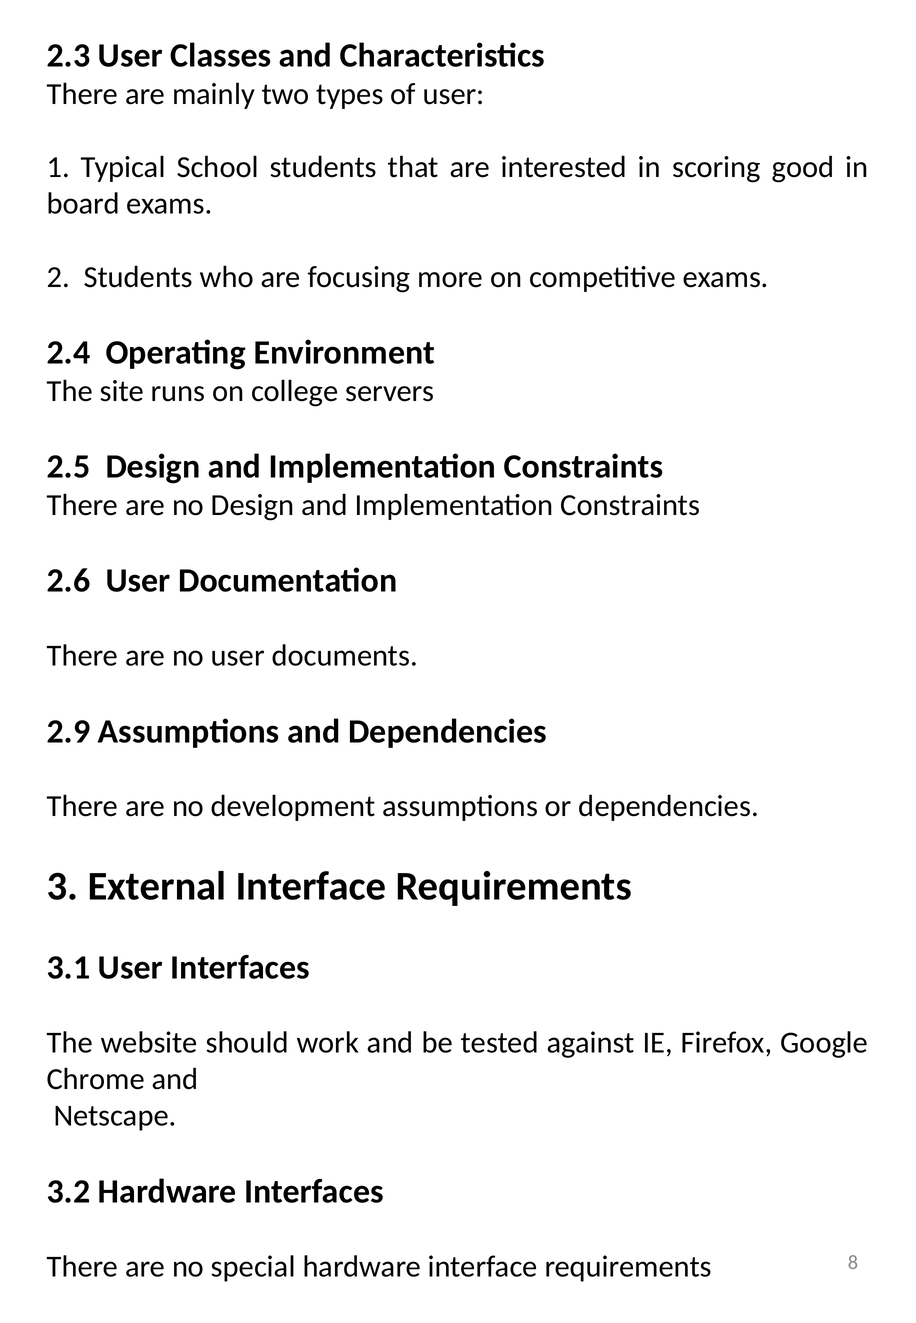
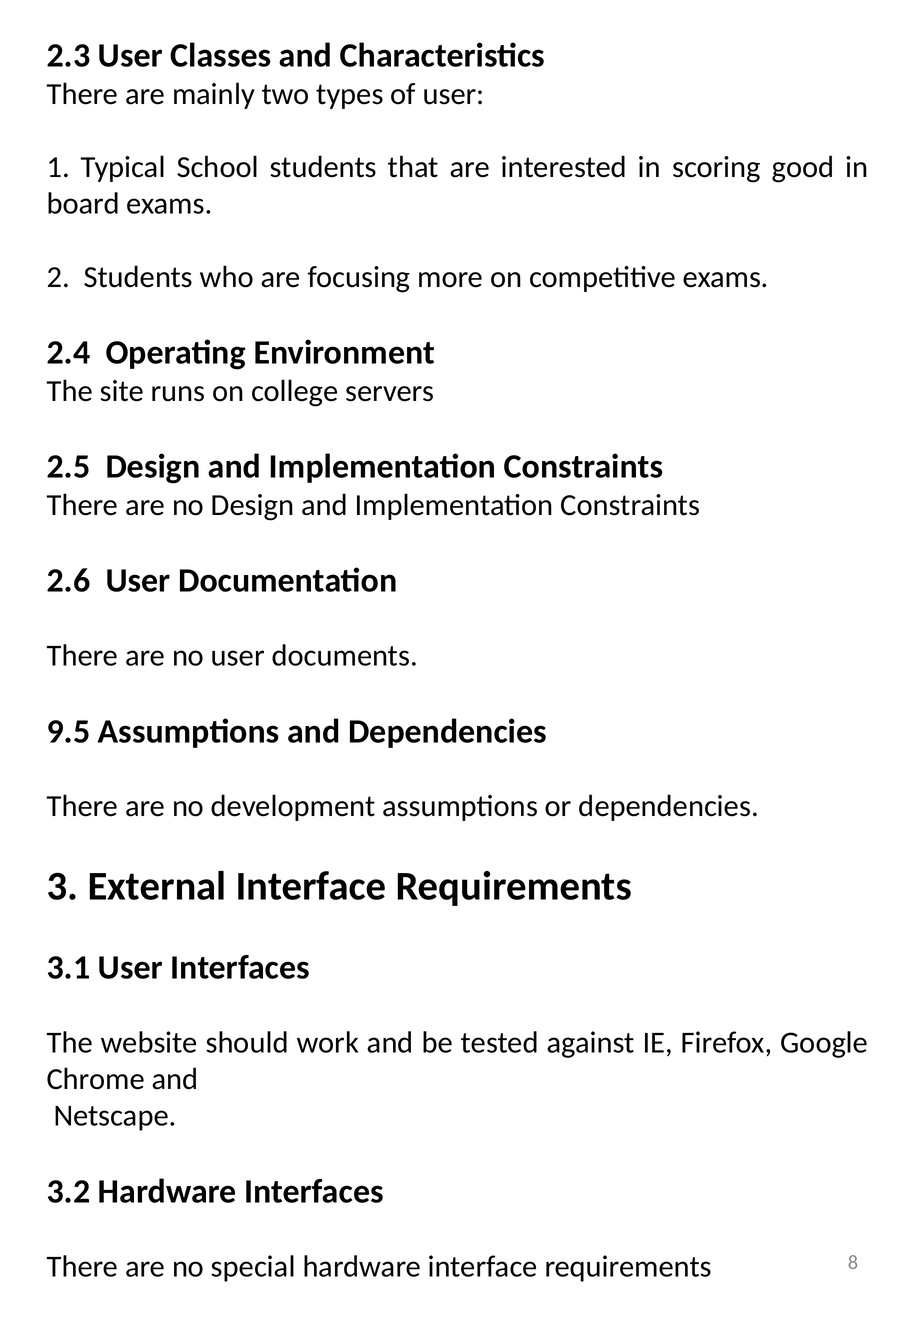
2.9: 2.9 -> 9.5
